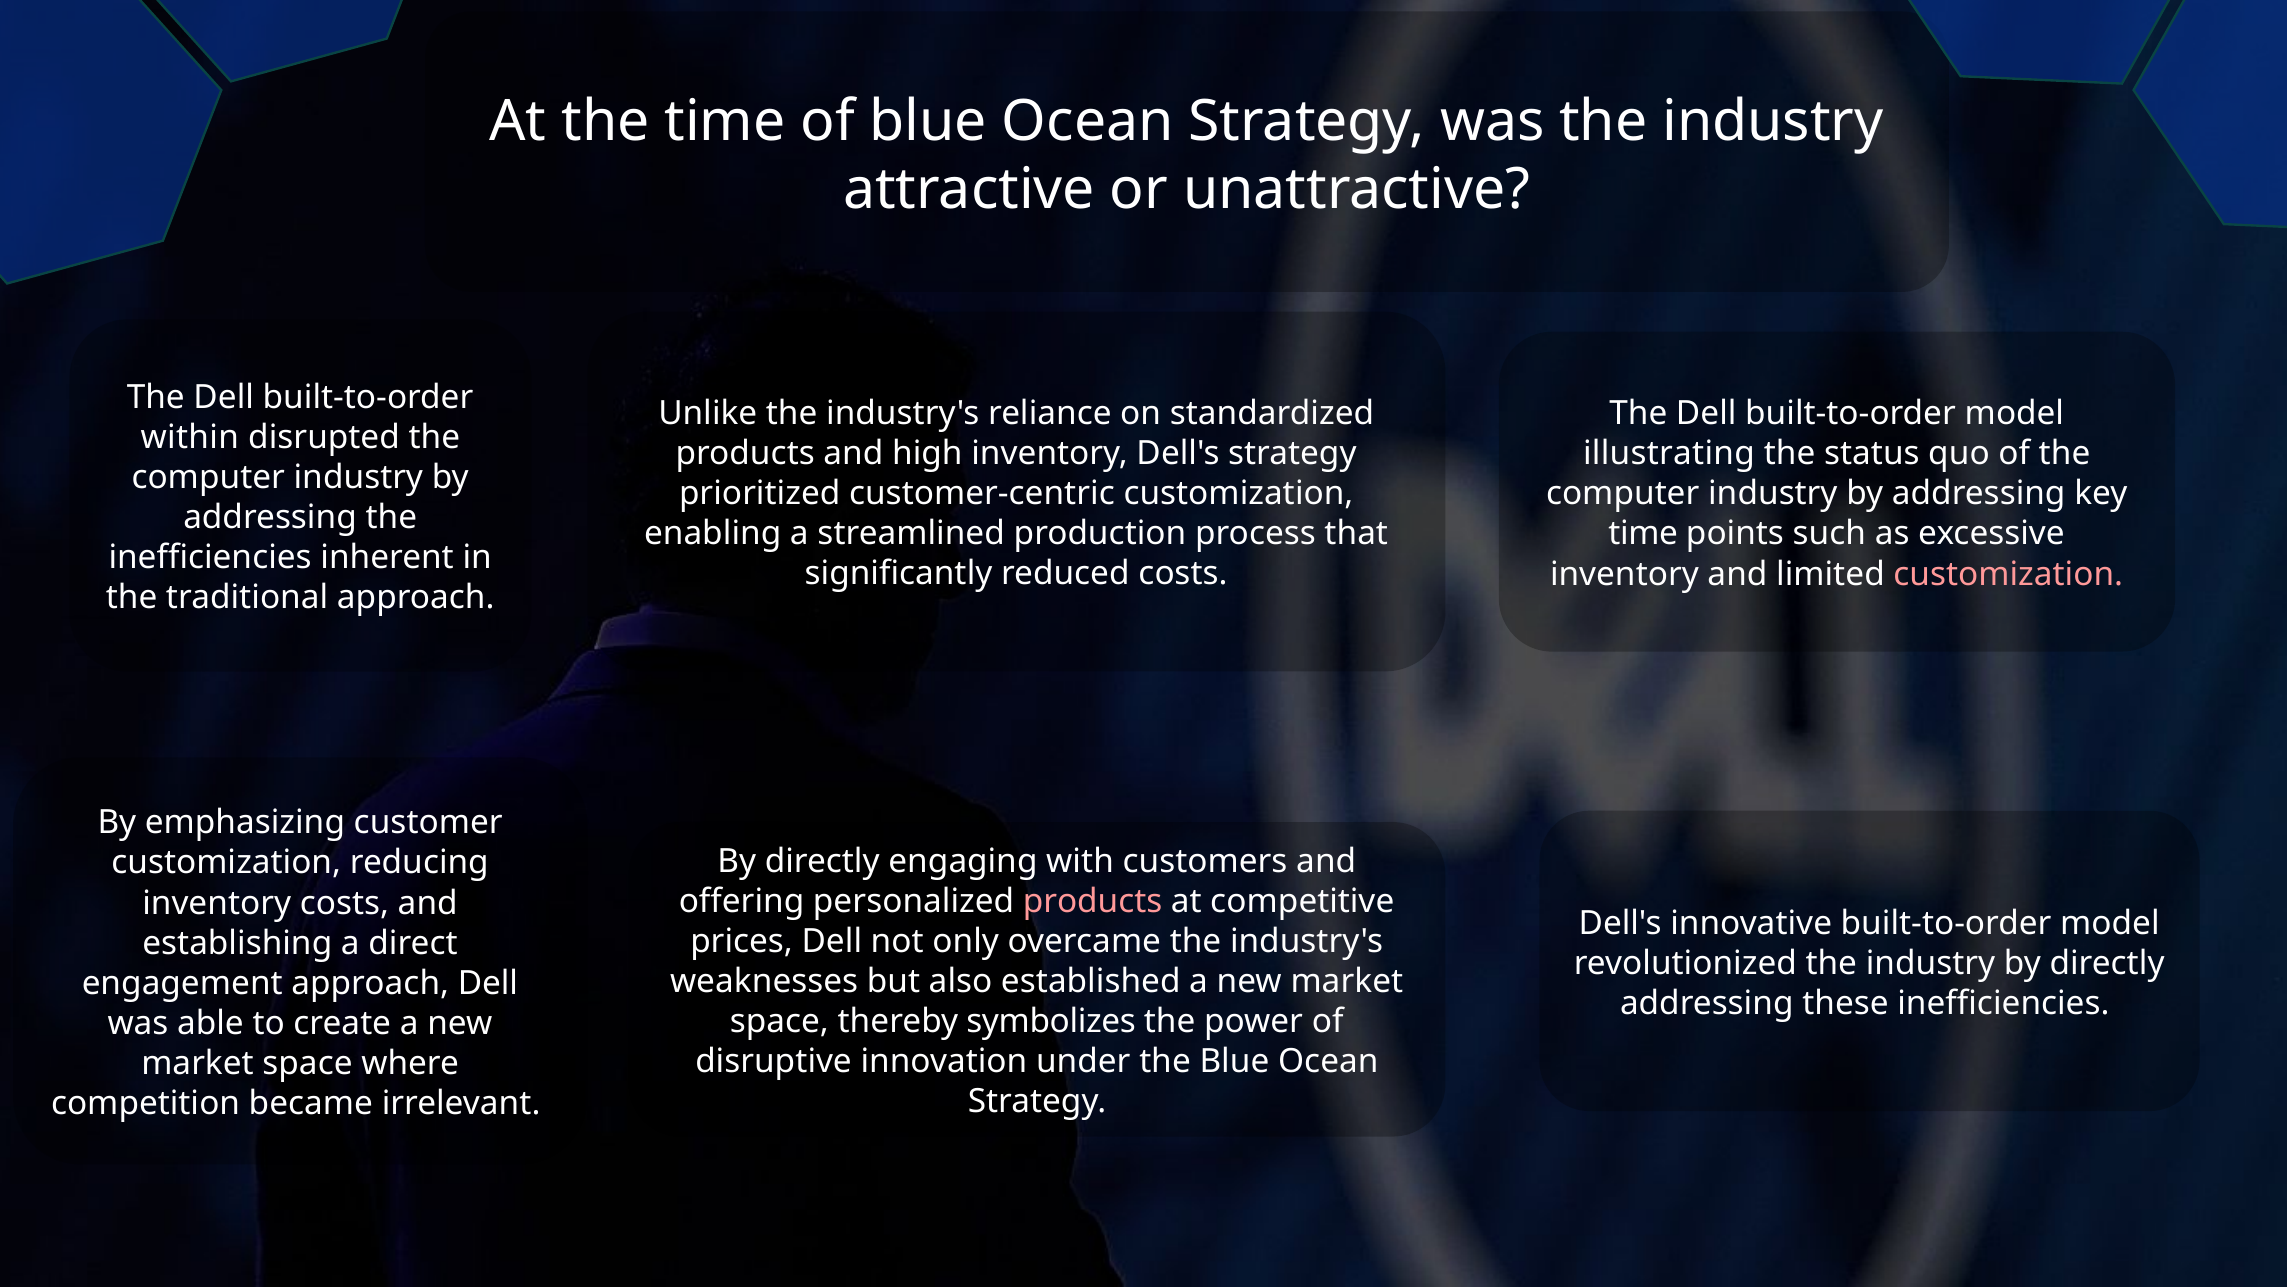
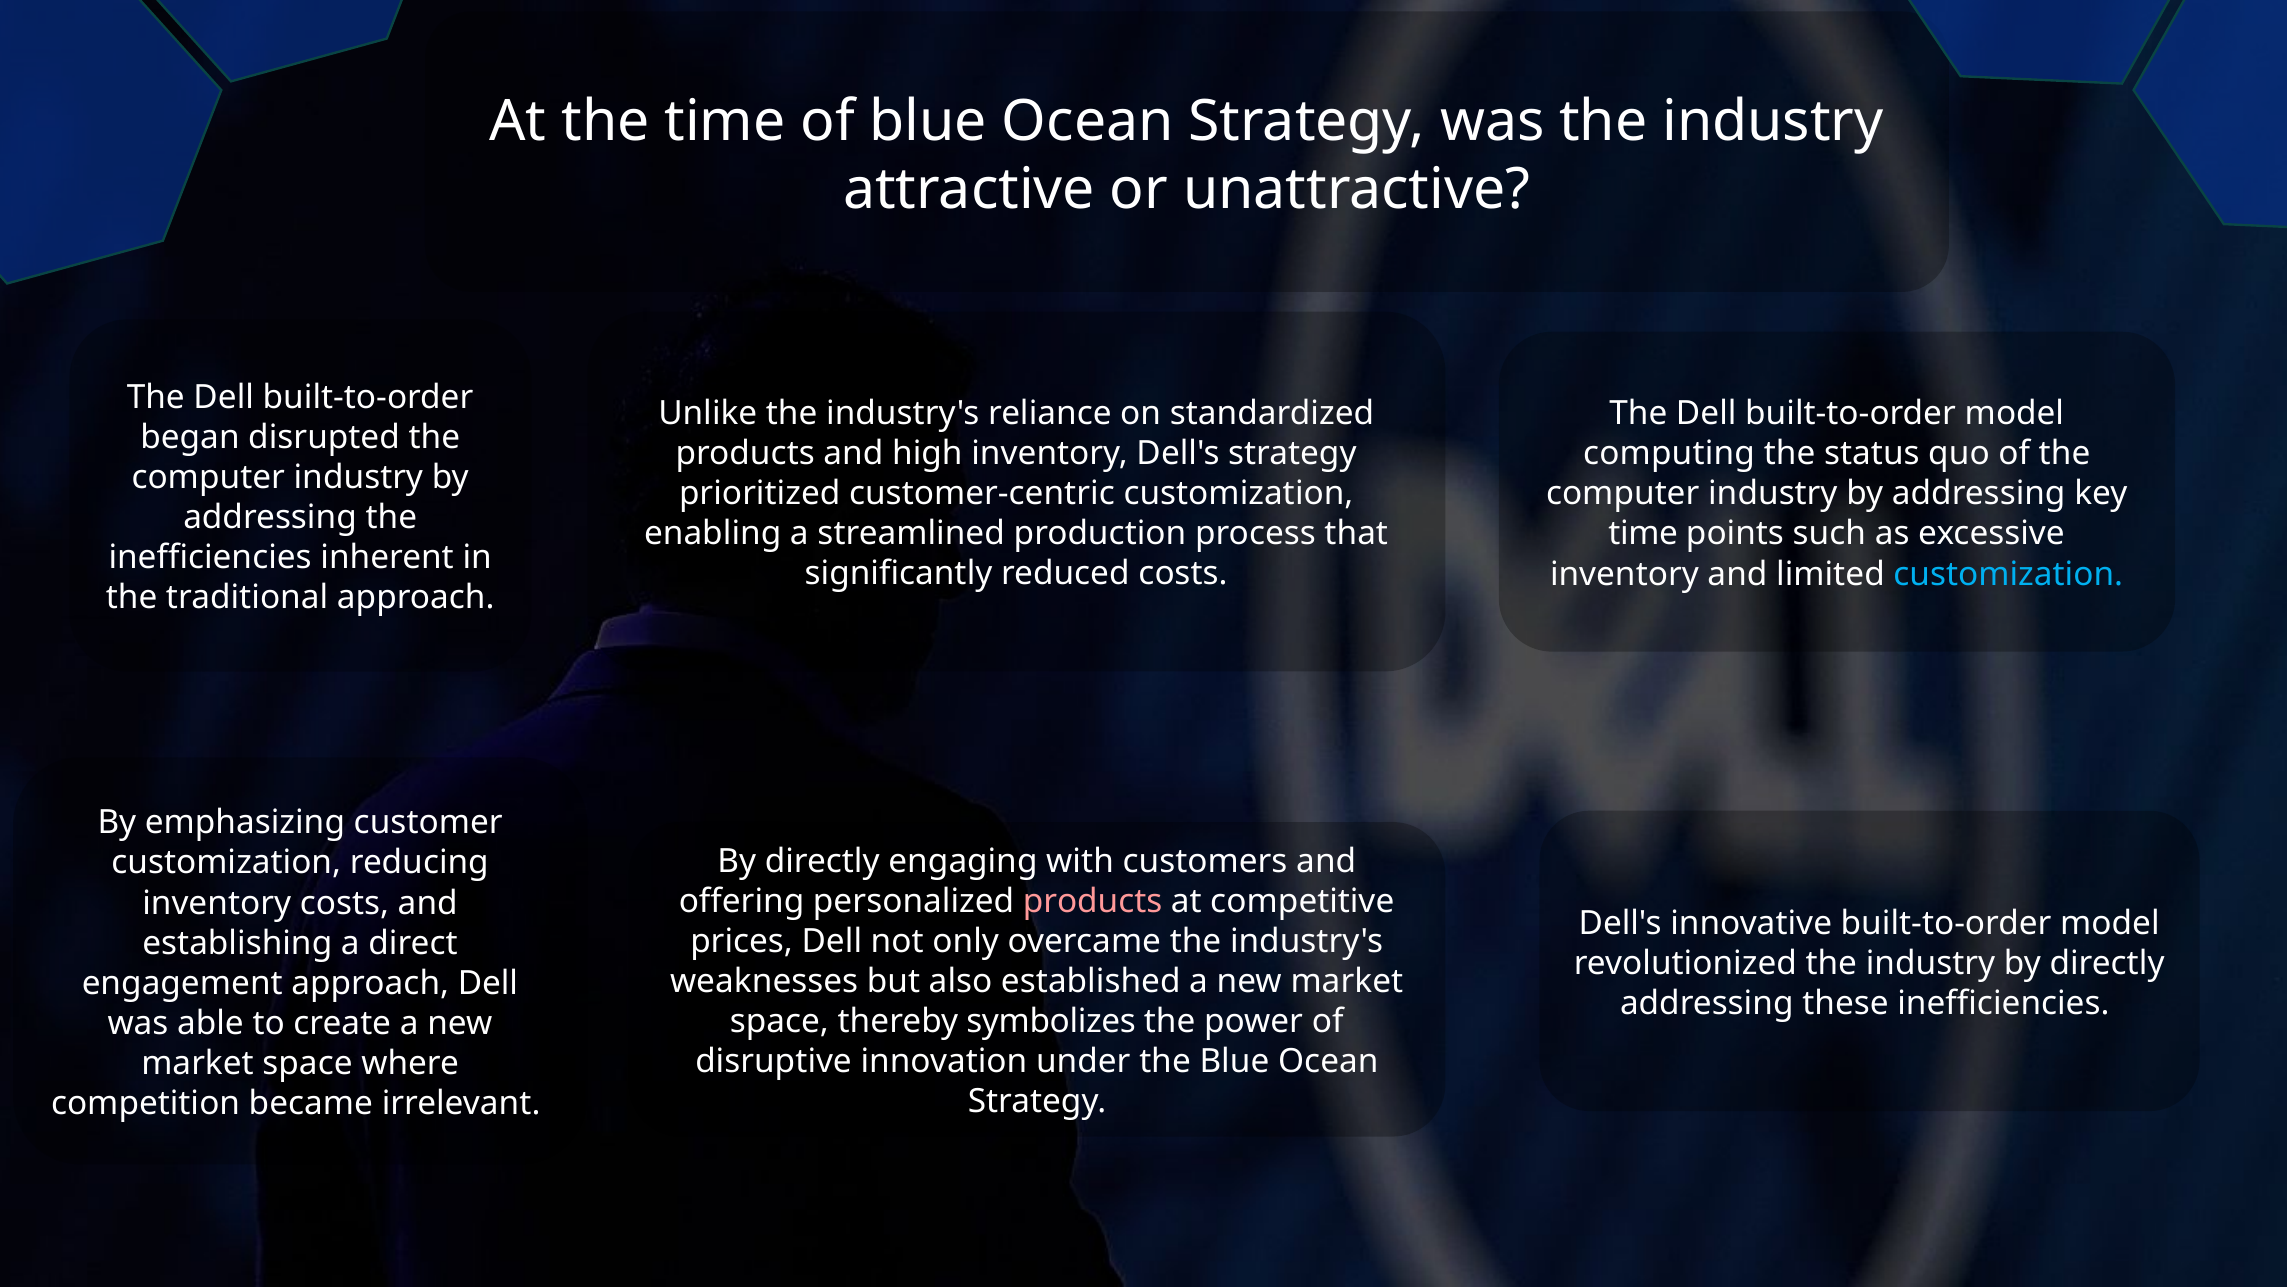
within: within -> began
illustrating: illustrating -> computing
customization at (2008, 574) colour: pink -> light blue
